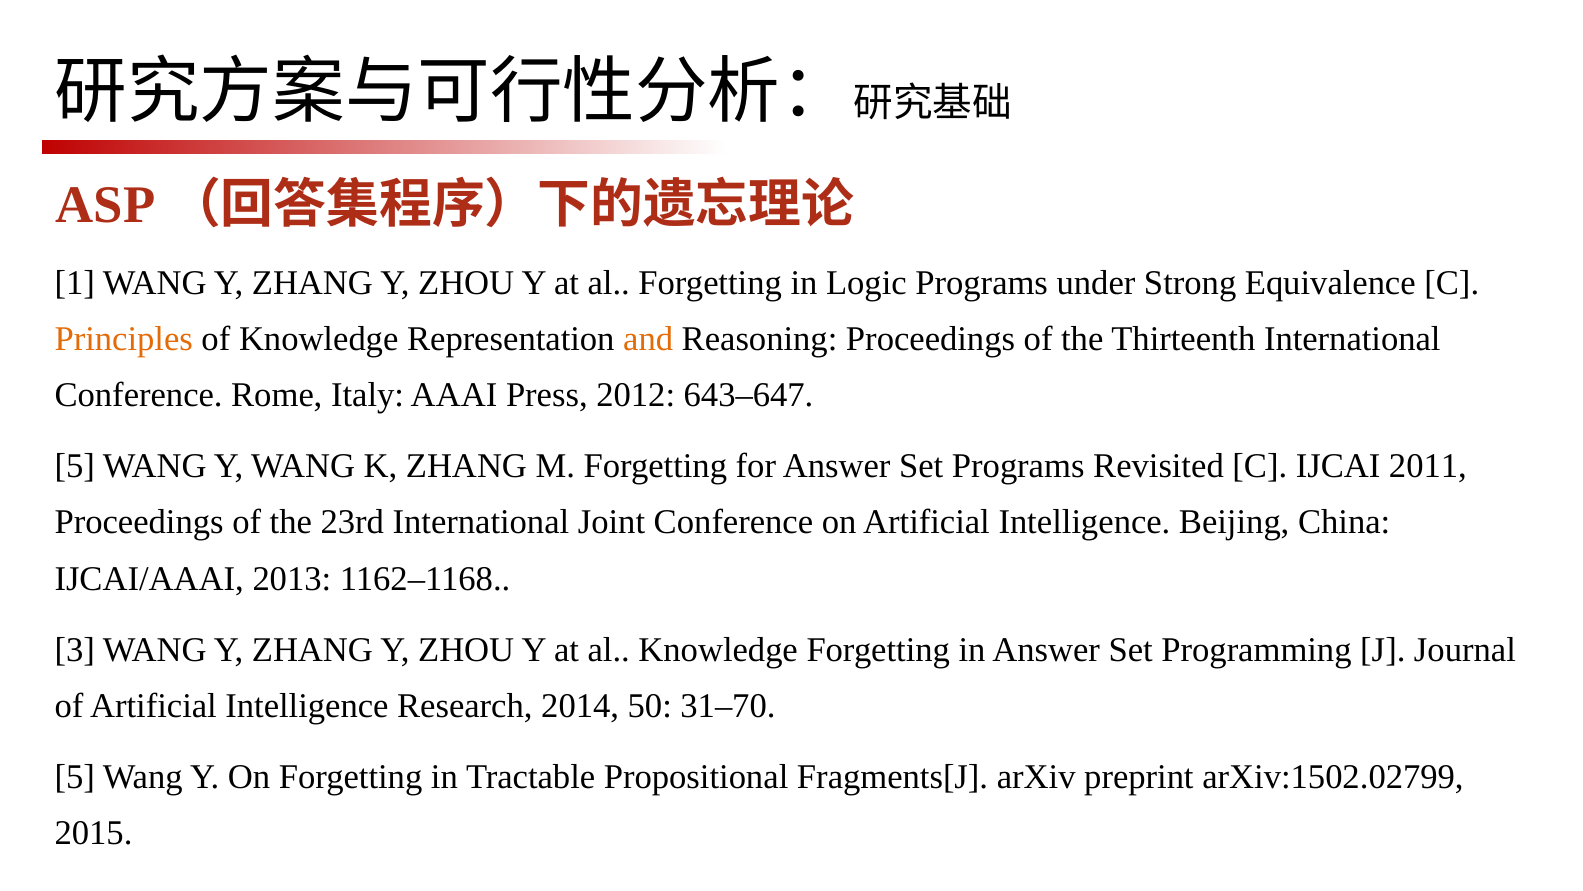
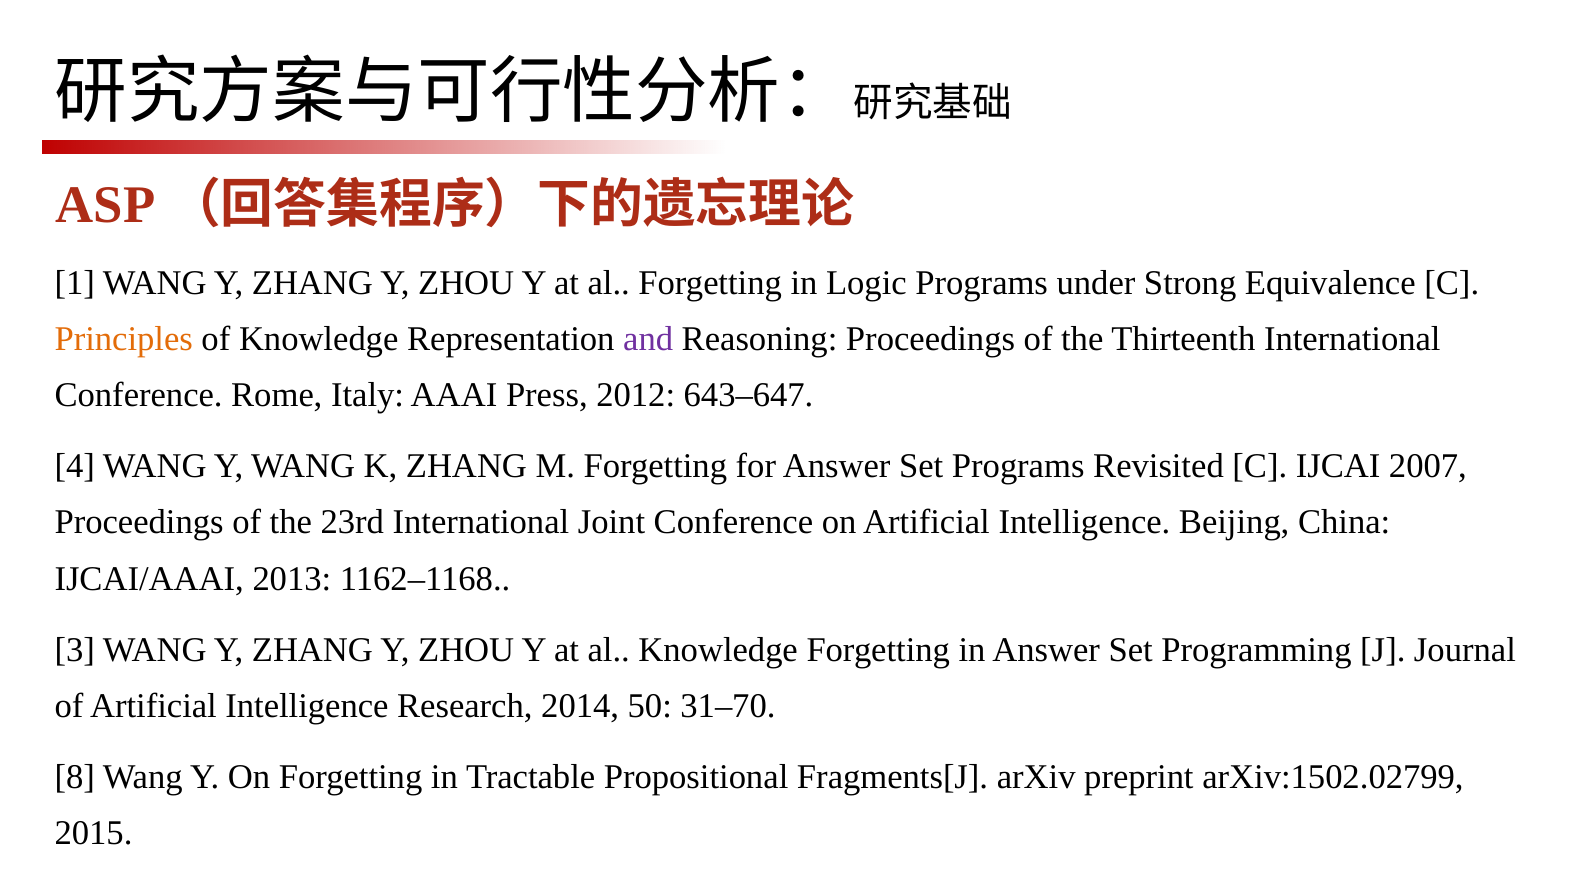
and colour: orange -> purple
5 at (75, 466): 5 -> 4
2011: 2011 -> 2007
5 at (75, 776): 5 -> 8
